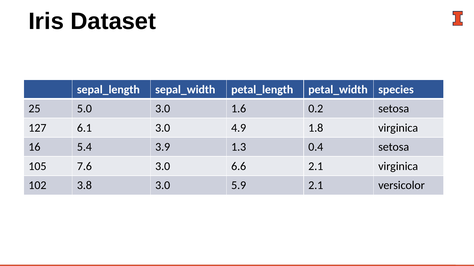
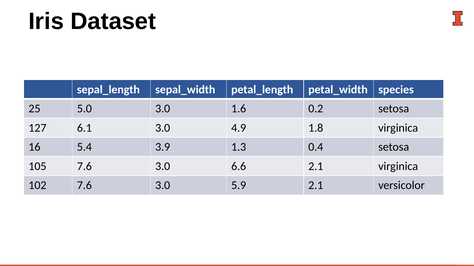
102 3.8: 3.8 -> 7.6
